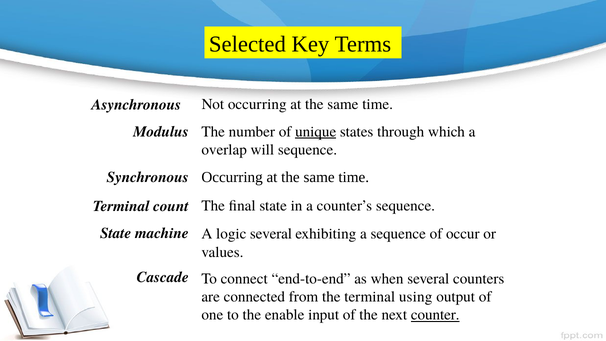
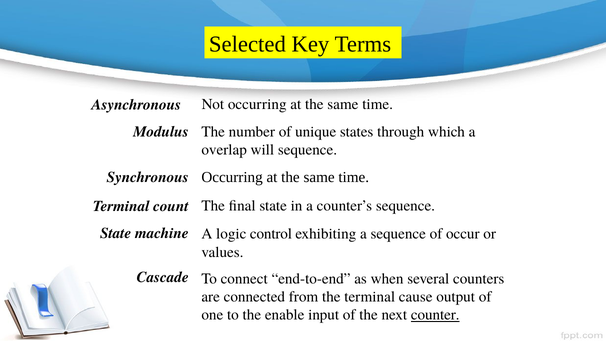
unique underline: present -> none
logic several: several -> control
using: using -> cause
